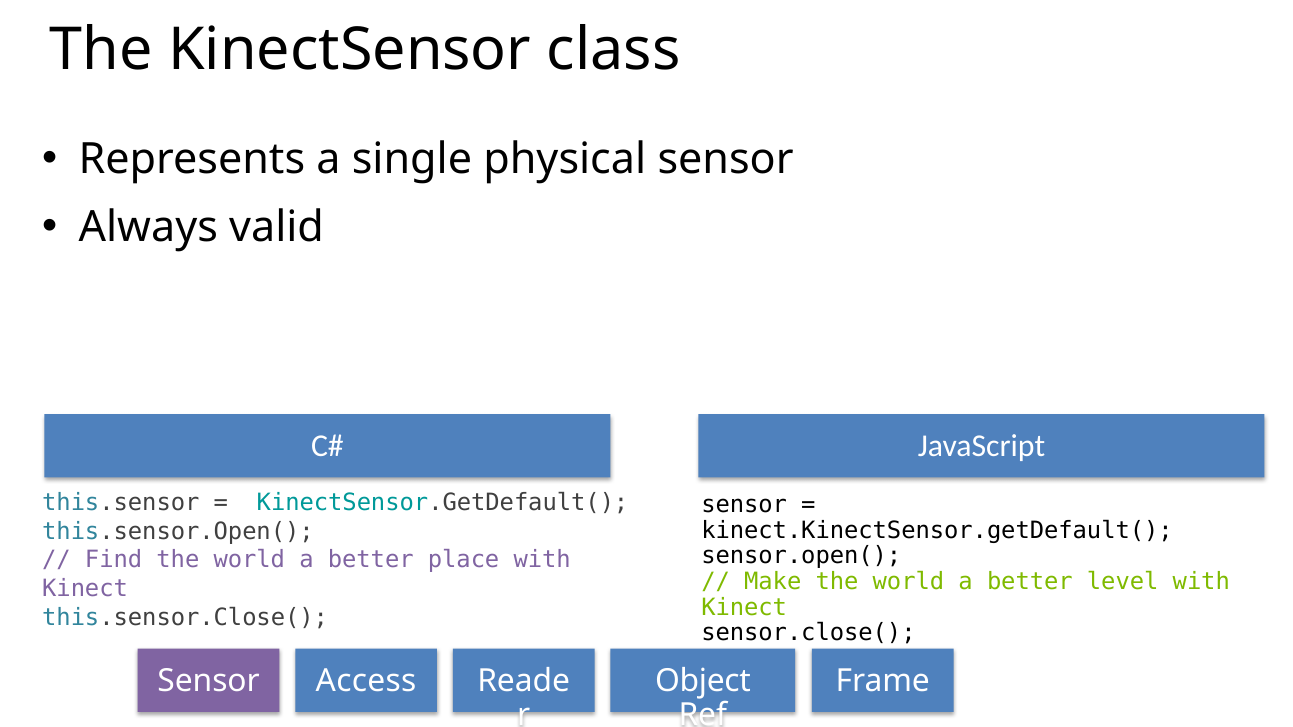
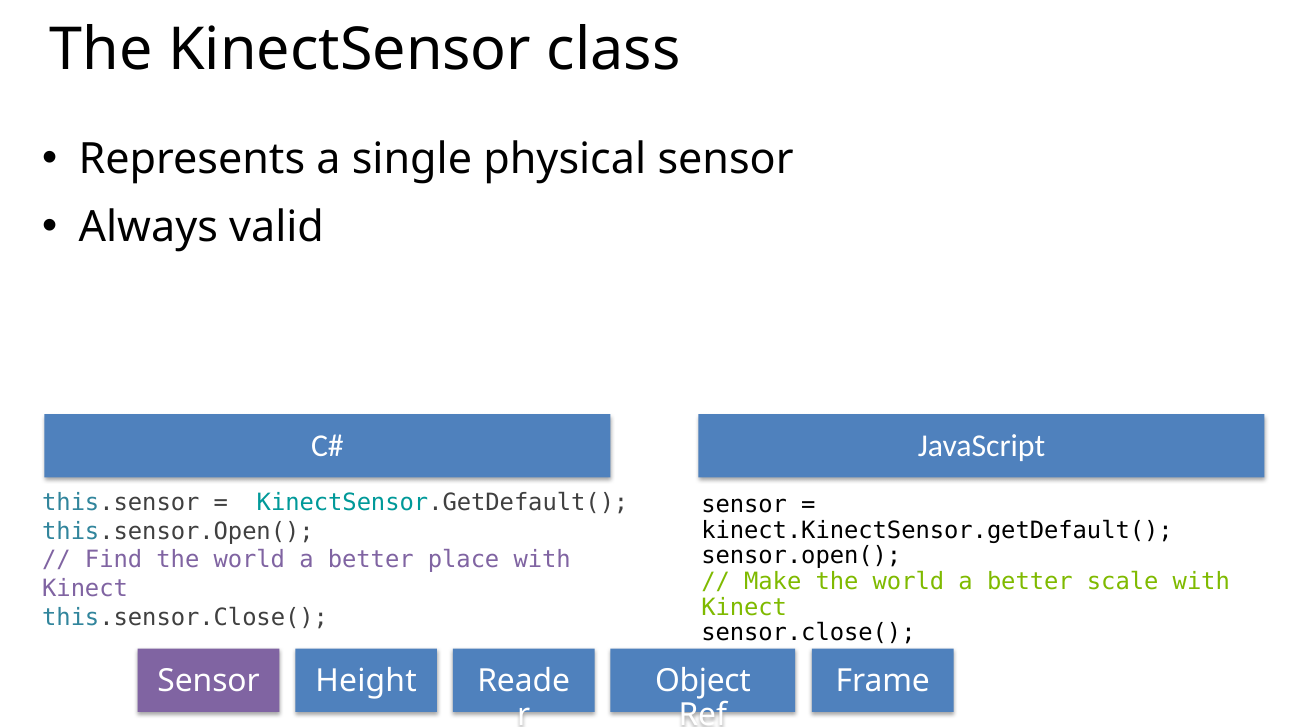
level: level -> scale
Access: Access -> Height
